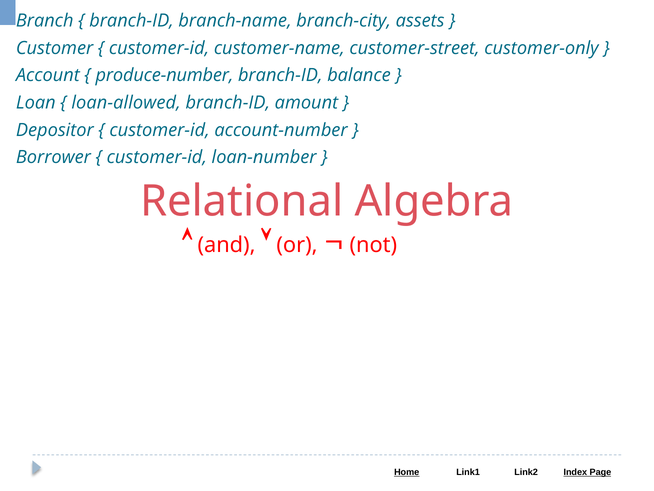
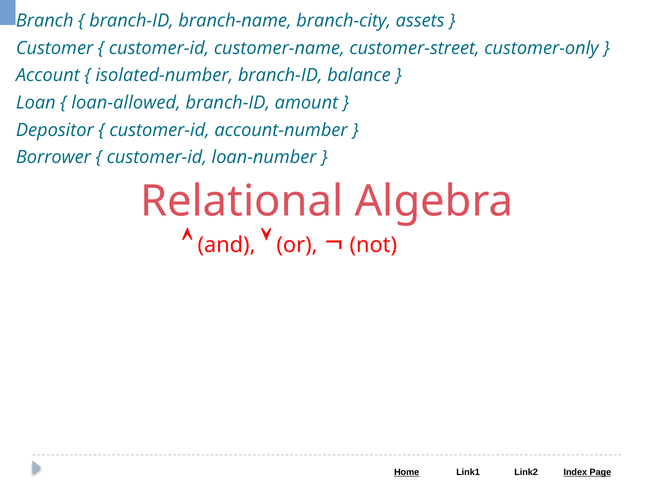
produce-number: produce-number -> isolated-number
